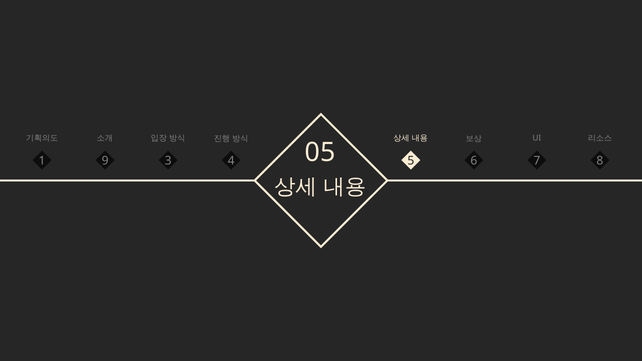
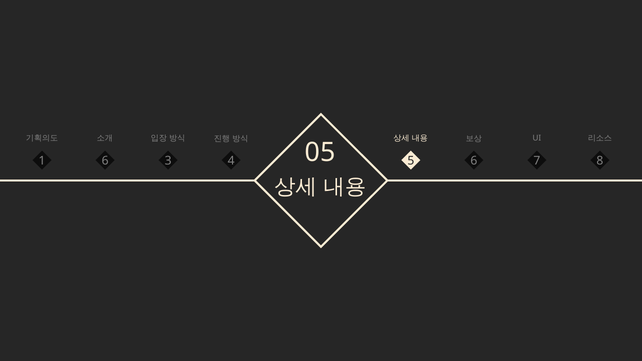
1 9: 9 -> 6
